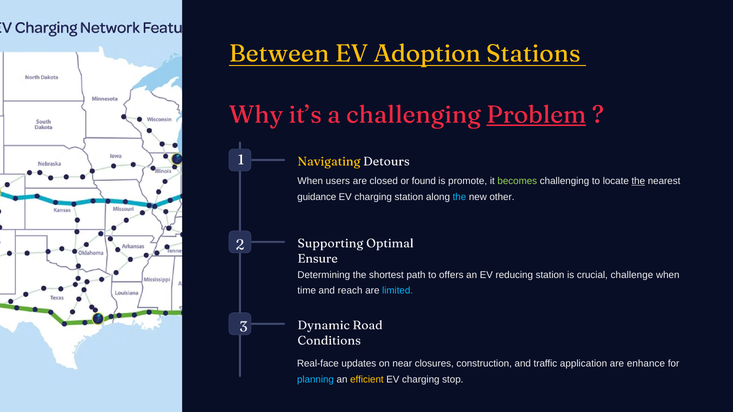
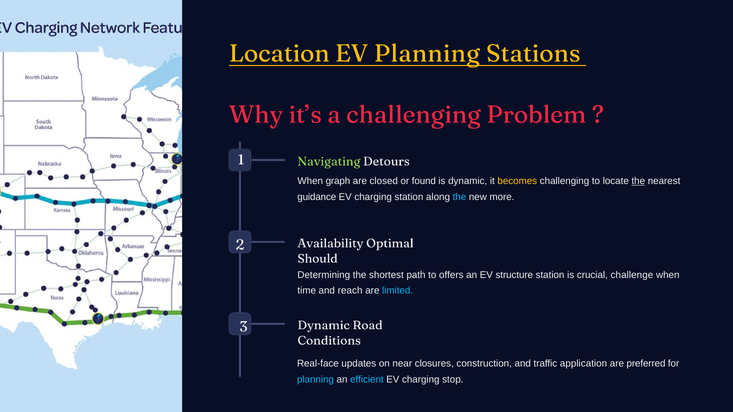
Between: Between -> Location
EV Adoption: Adoption -> Planning
Problem underline: present -> none
Navigating colour: yellow -> light green
users: users -> graph
is promote: promote -> dynamic
becomes colour: light green -> yellow
other: other -> more
Supporting: Supporting -> Availability
Ensure: Ensure -> Should
reducing: reducing -> structure
enhance: enhance -> preferred
efficient colour: yellow -> light blue
